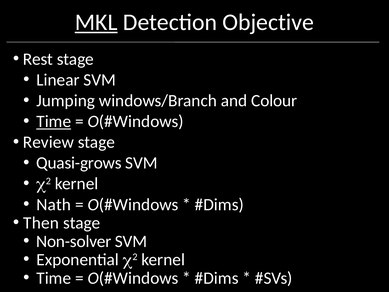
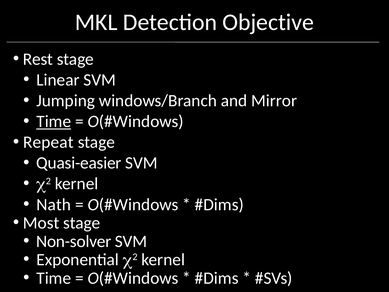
MKL underline: present -> none
Colour: Colour -> Mirror
Review: Review -> Repeat
Quasi-grows: Quasi-grows -> Quasi-easier
Then: Then -> Most
